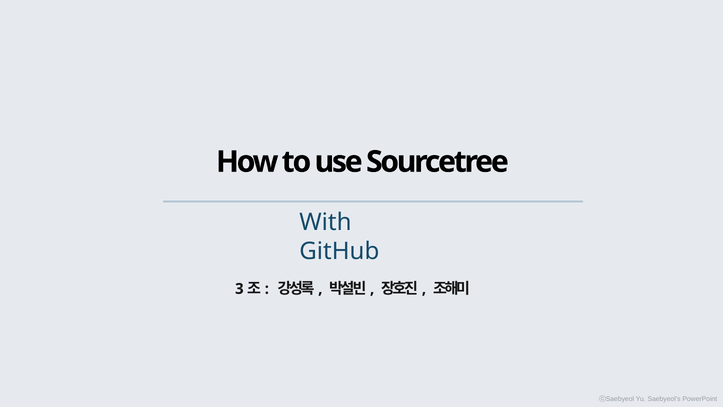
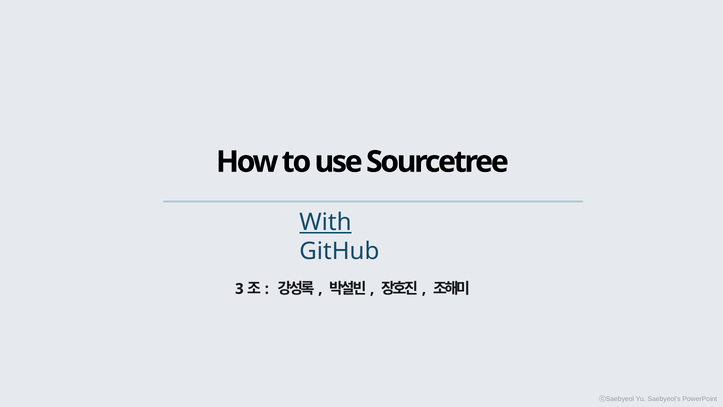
With underline: none -> present
